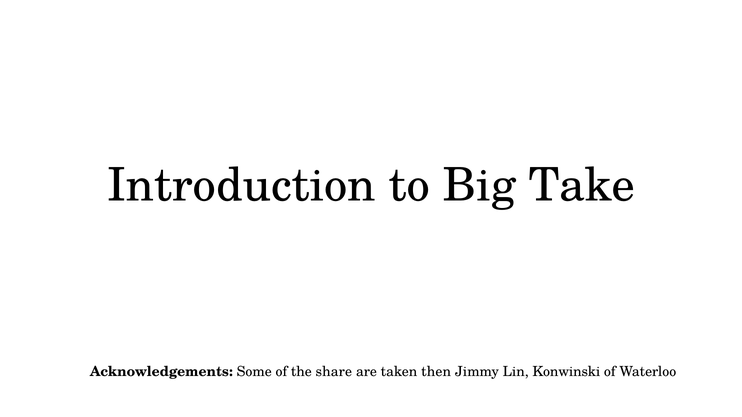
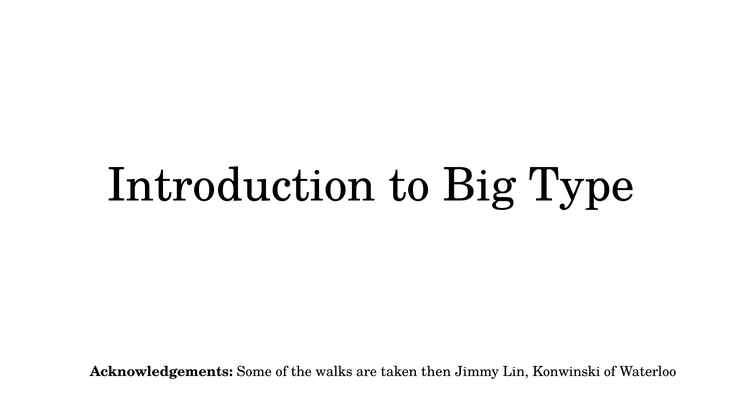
Take: Take -> Type
share: share -> walks
